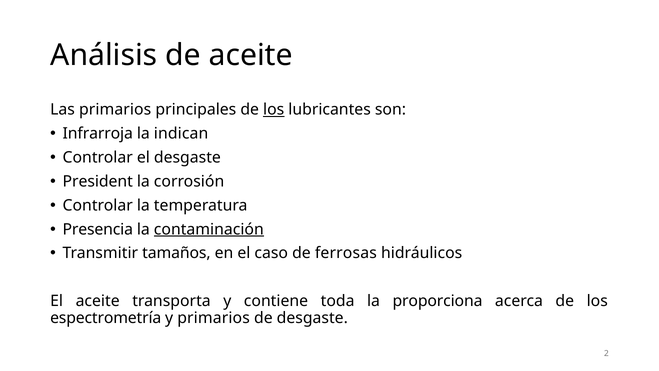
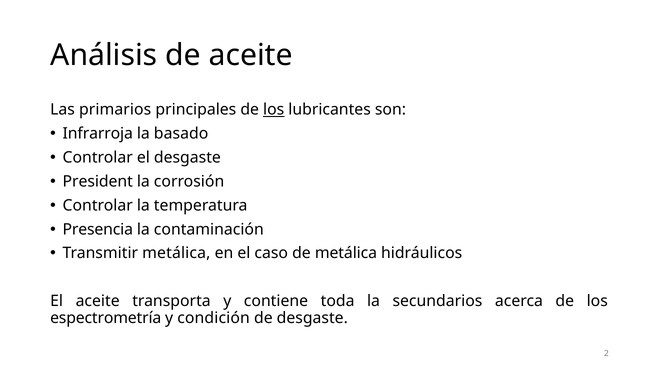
indican: indican -> basado
contaminación underline: present -> none
Transmitir tamaños: tamaños -> metálica
de ferrosas: ferrosas -> metálica
proporciona: proporciona -> secundarios
y primarios: primarios -> condición
